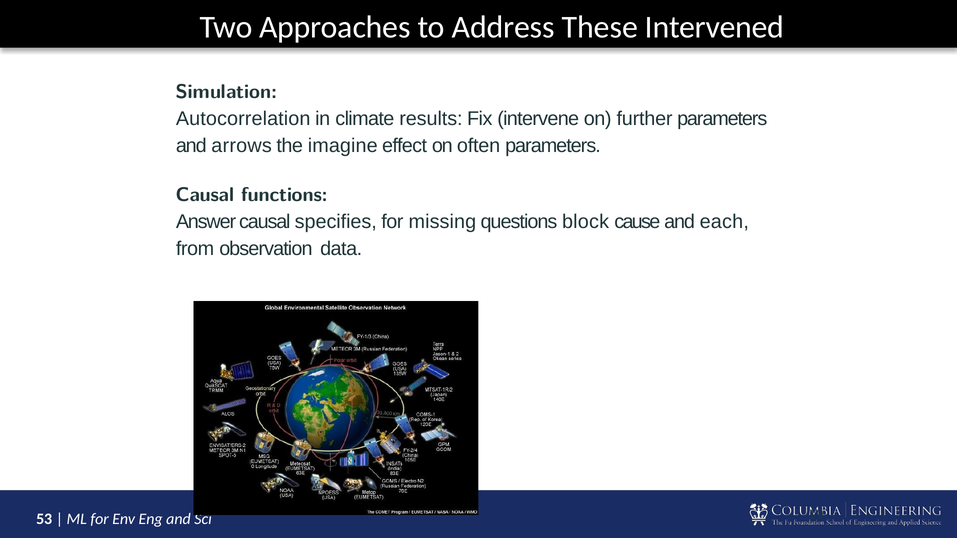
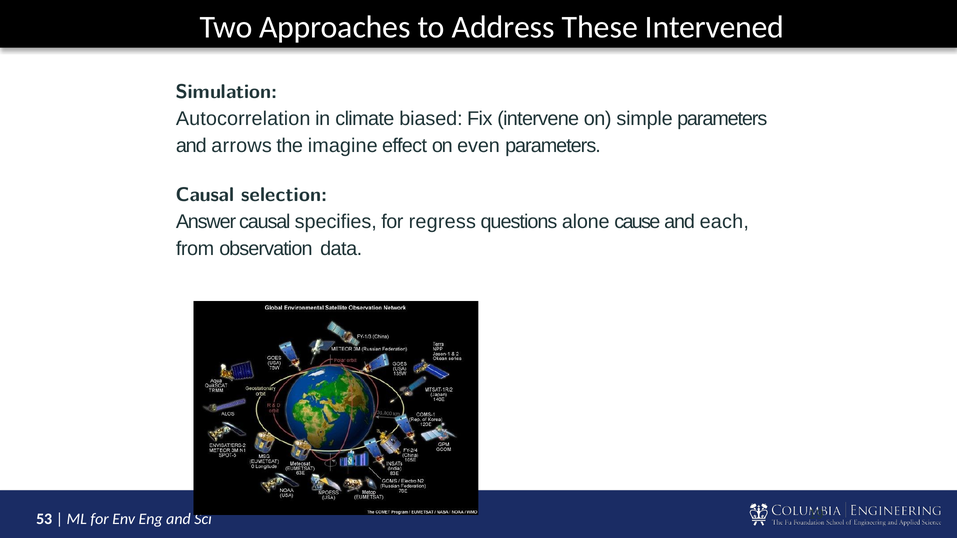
results: results -> biased
further: further -> simple
often: often -> even
functions: functions -> selection
missing: missing -> regress
block: block -> alone
